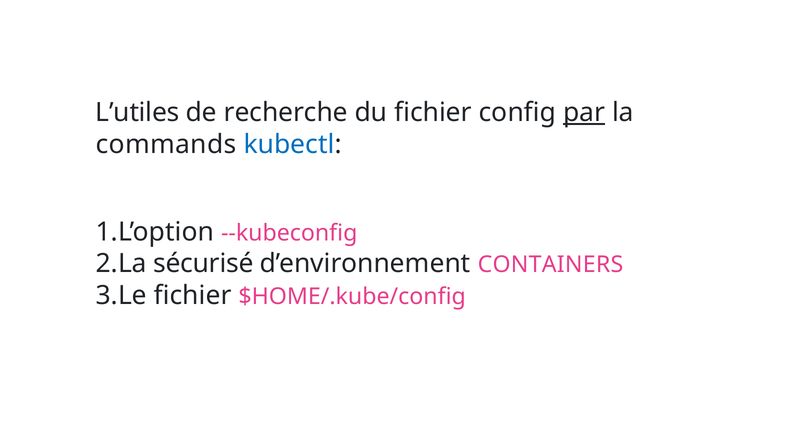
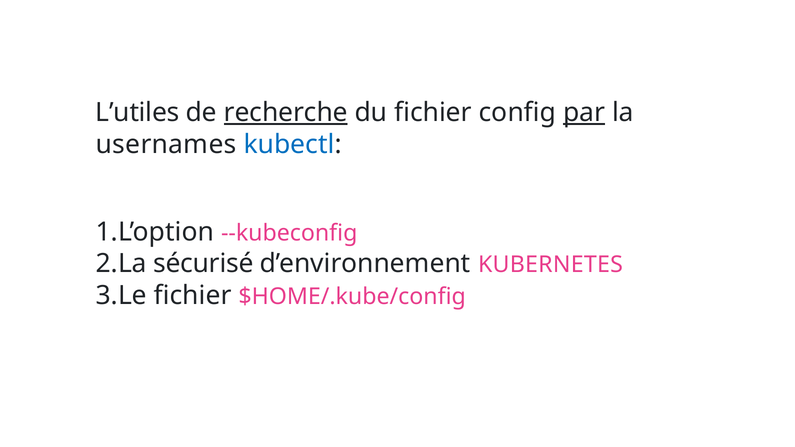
recherche underline: none -> present
commands: commands -> usernames
CONTAINERS: CONTAINERS -> KUBERNETES
